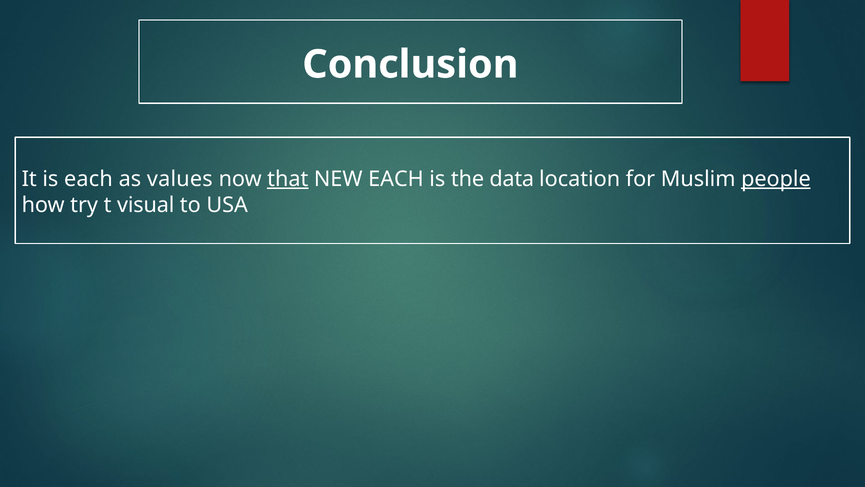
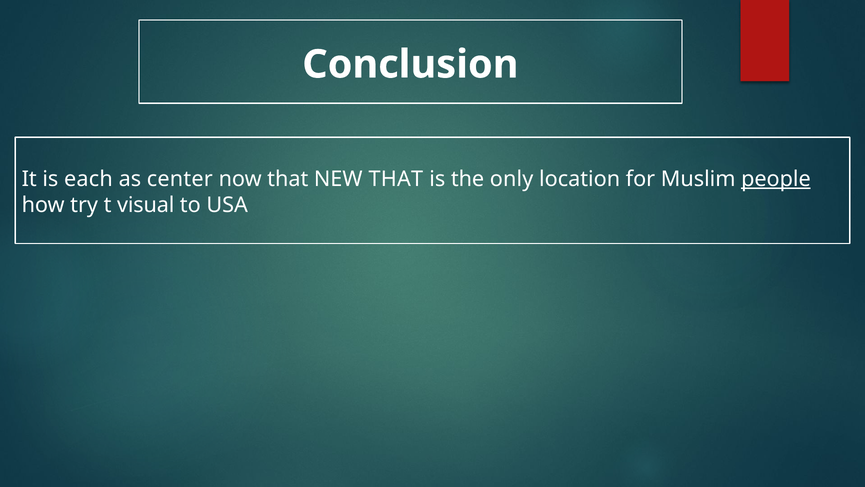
values: values -> center
that at (288, 179) underline: present -> none
NEW EACH: EACH -> THAT
data: data -> only
